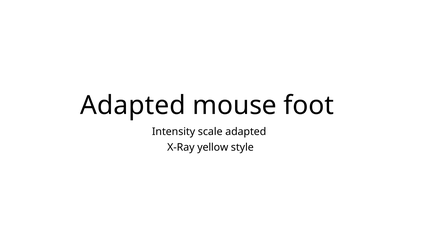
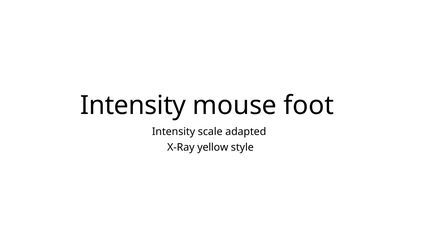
Adapted at (133, 105): Adapted -> Intensity
